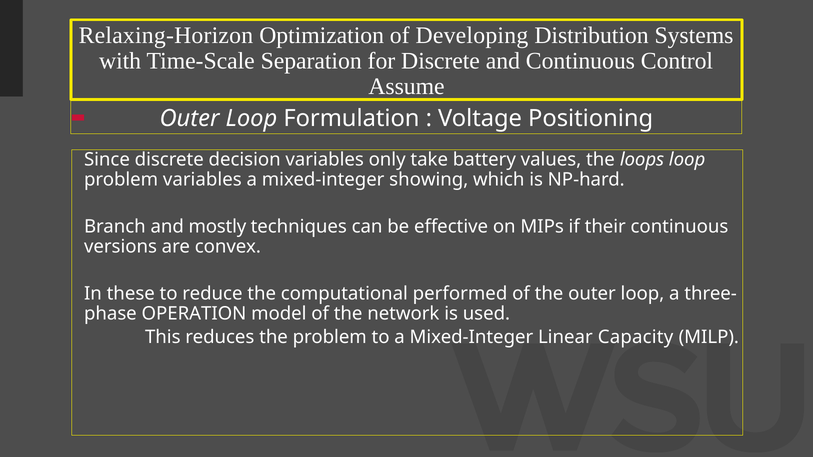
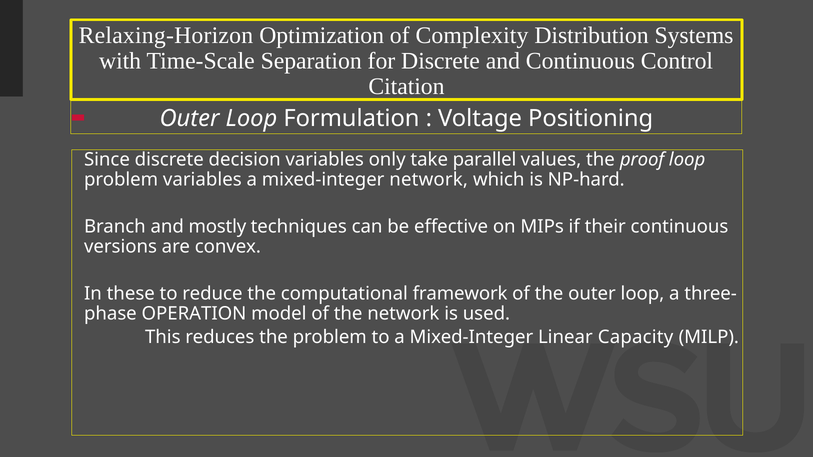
Developing: Developing -> Complexity
Assume: Assume -> Citation
battery: battery -> parallel
loops: loops -> proof
mixed-integer showing: showing -> network
performed: performed -> framework
